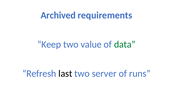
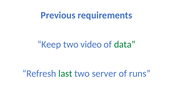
Archived: Archived -> Previous
value: value -> video
last colour: black -> green
